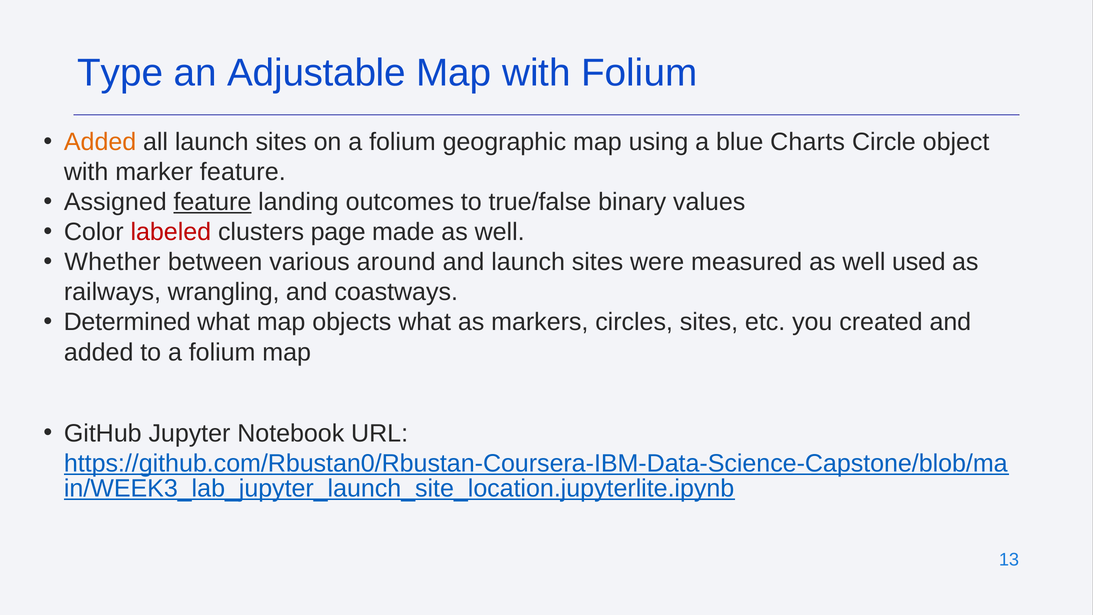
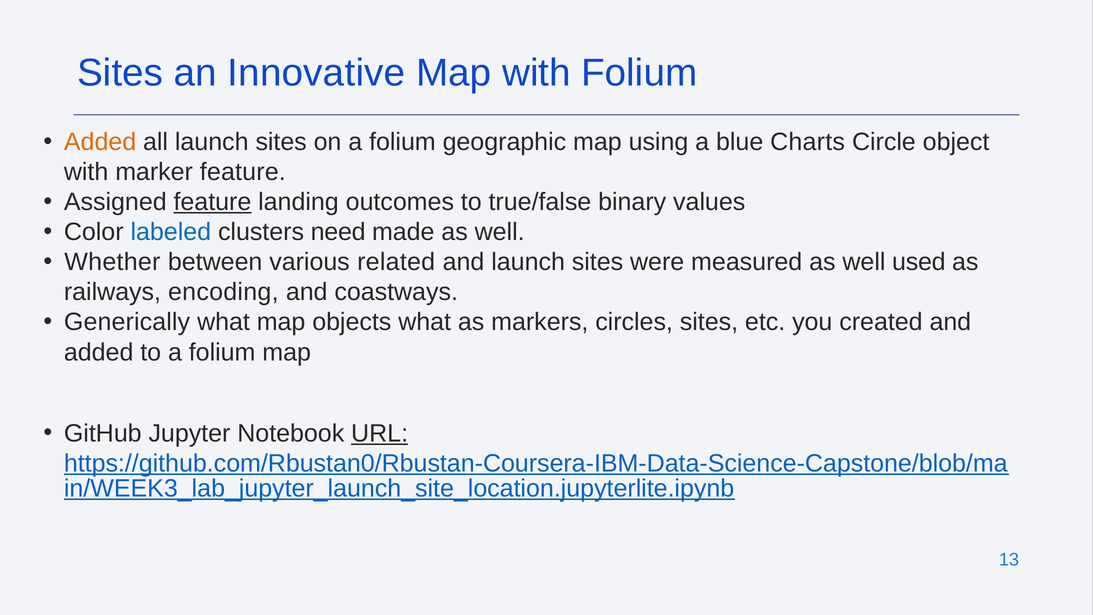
Type at (120, 73): Type -> Sites
Adjustable: Adjustable -> Innovative
labeled colour: red -> blue
page: page -> need
around: around -> related
wrangling: wrangling -> encoding
Determined: Determined -> Generically
URL underline: none -> present
